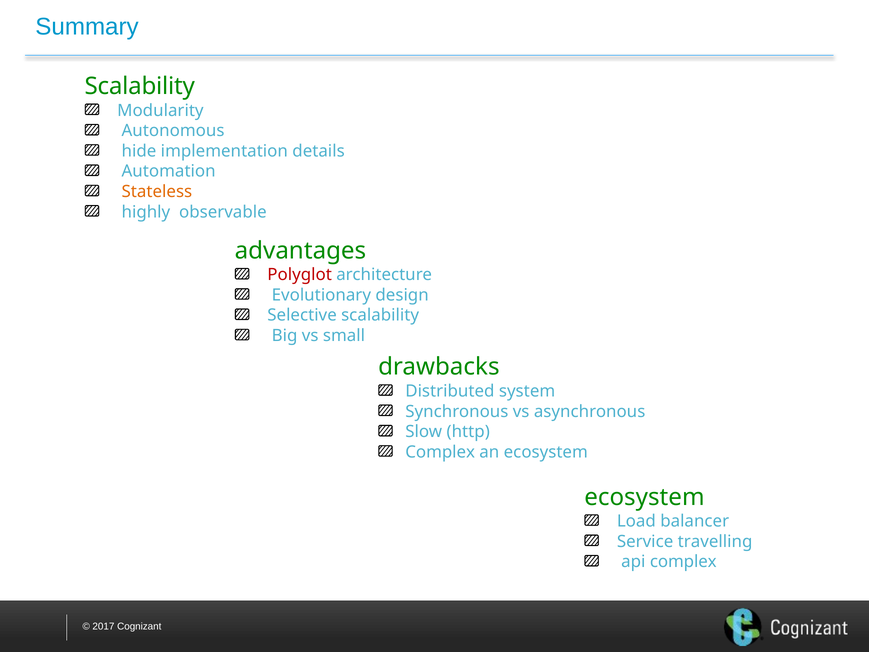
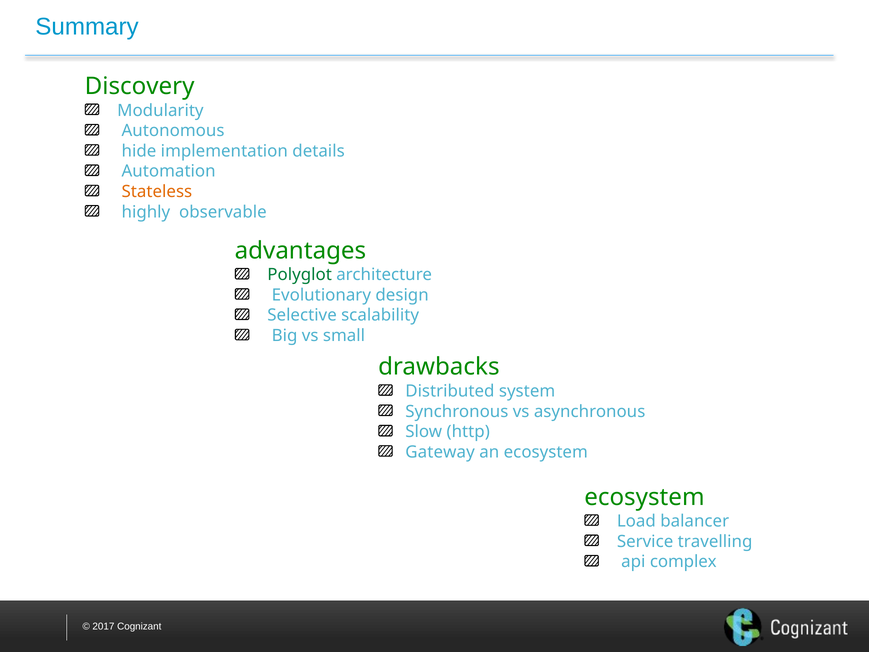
Scalability at (140, 86): Scalability -> Discovery
Polyglot colour: red -> green
Complex at (440, 452): Complex -> Gateway
